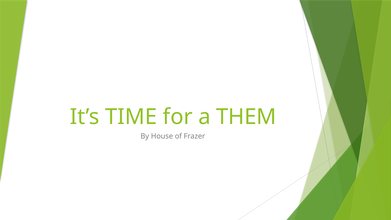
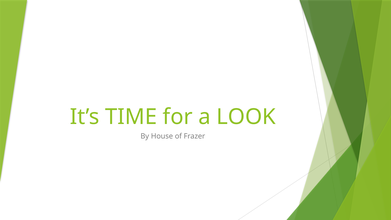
THEM: THEM -> LOOK
